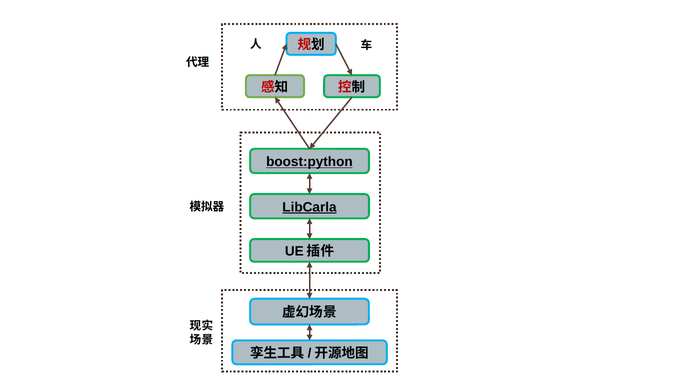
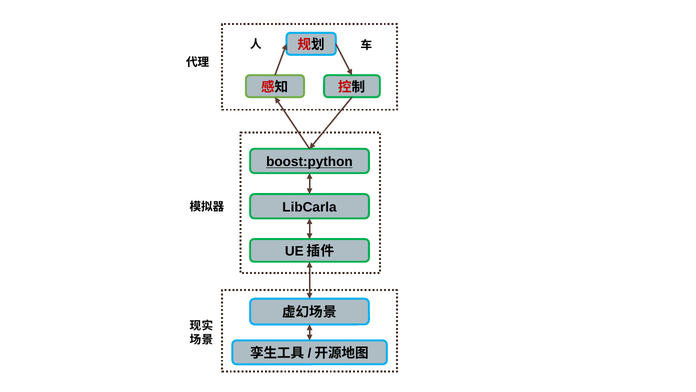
LibCarla underline: present -> none
